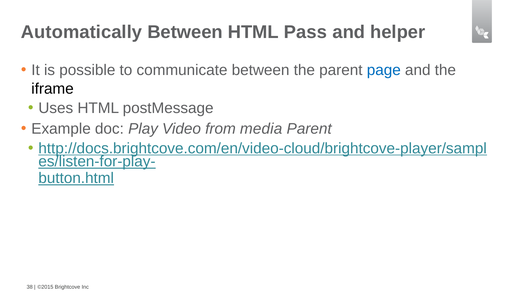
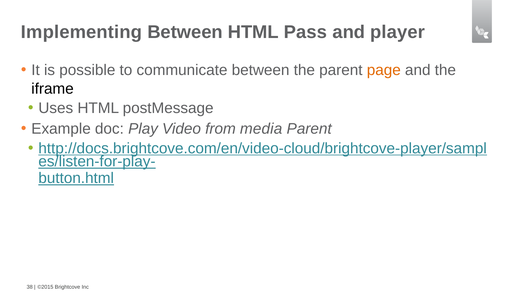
Automatically: Automatically -> Implementing
helper: helper -> player
page colour: blue -> orange
